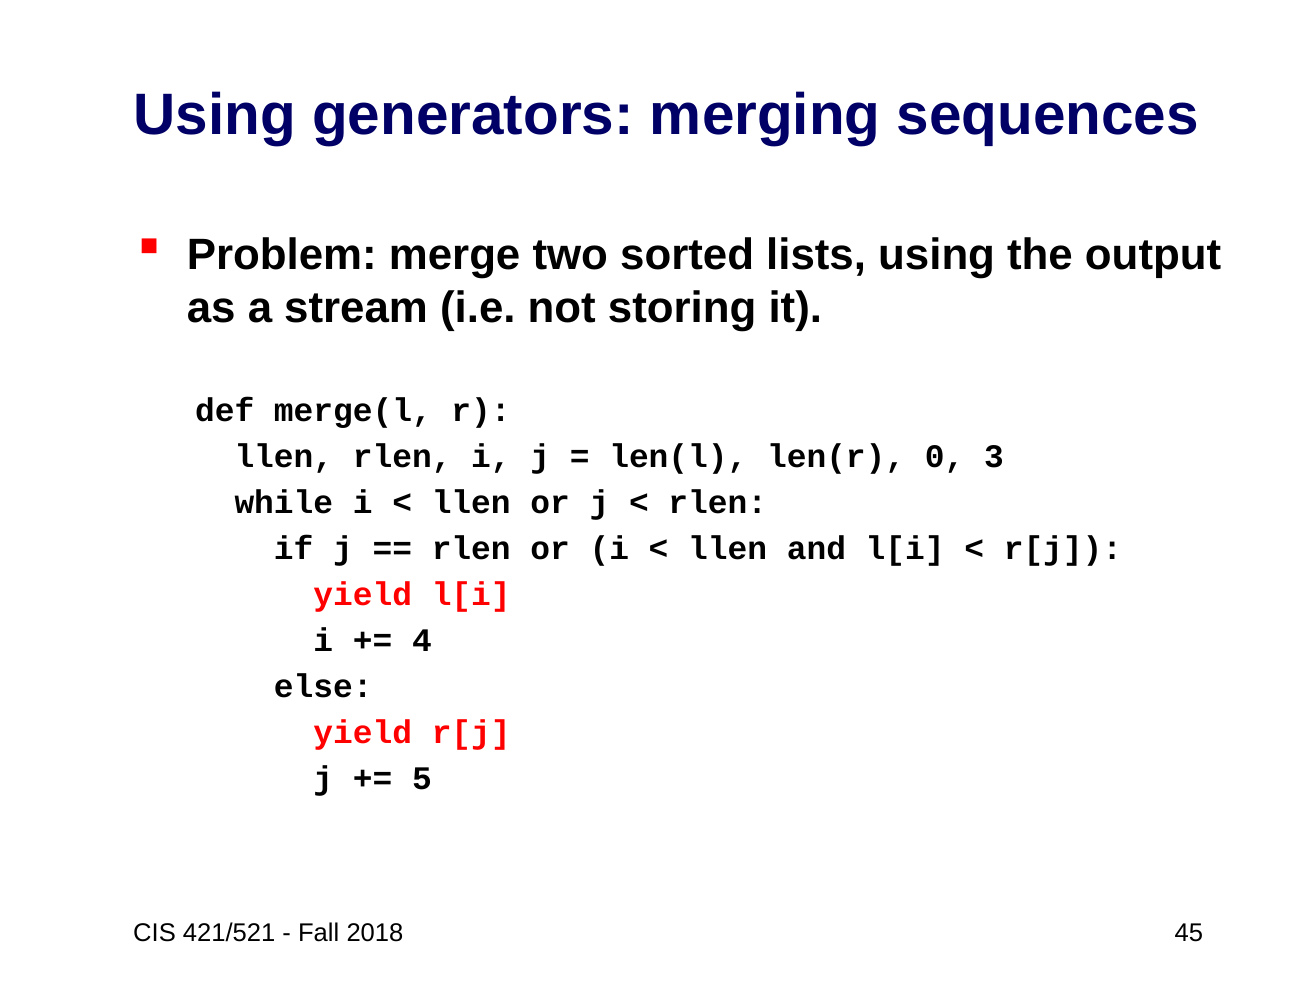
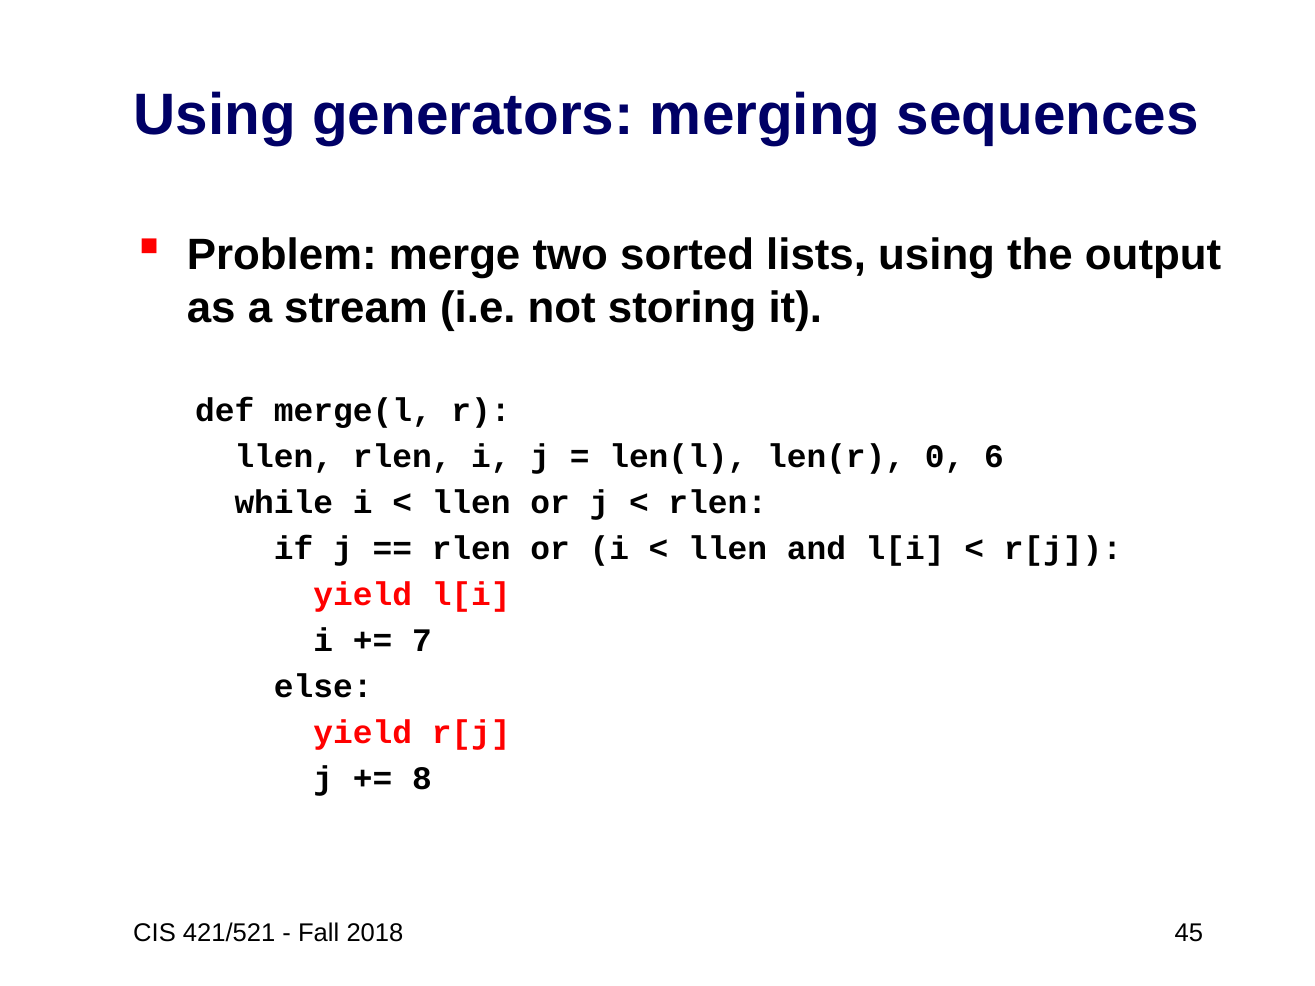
3: 3 -> 6
4: 4 -> 7
5: 5 -> 8
